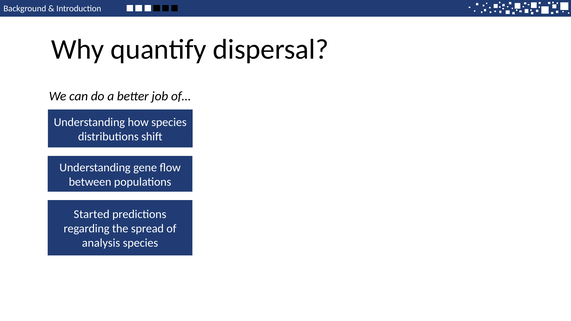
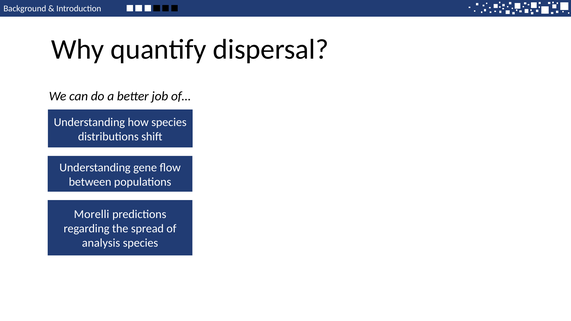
Started: Started -> Morelli
